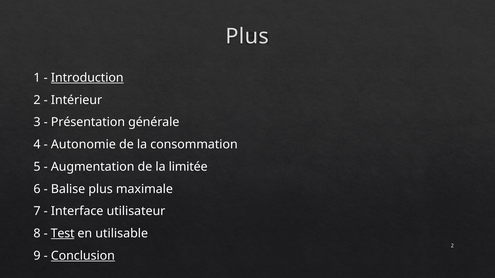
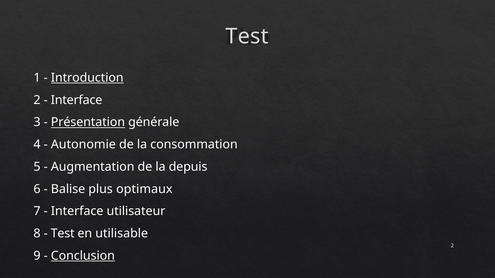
Plus at (247, 37): Plus -> Test
Intérieur at (77, 100): Intérieur -> Interface
Présentation underline: none -> present
limitée: limitée -> depuis
maximale: maximale -> optimaux
Test at (63, 234) underline: present -> none
